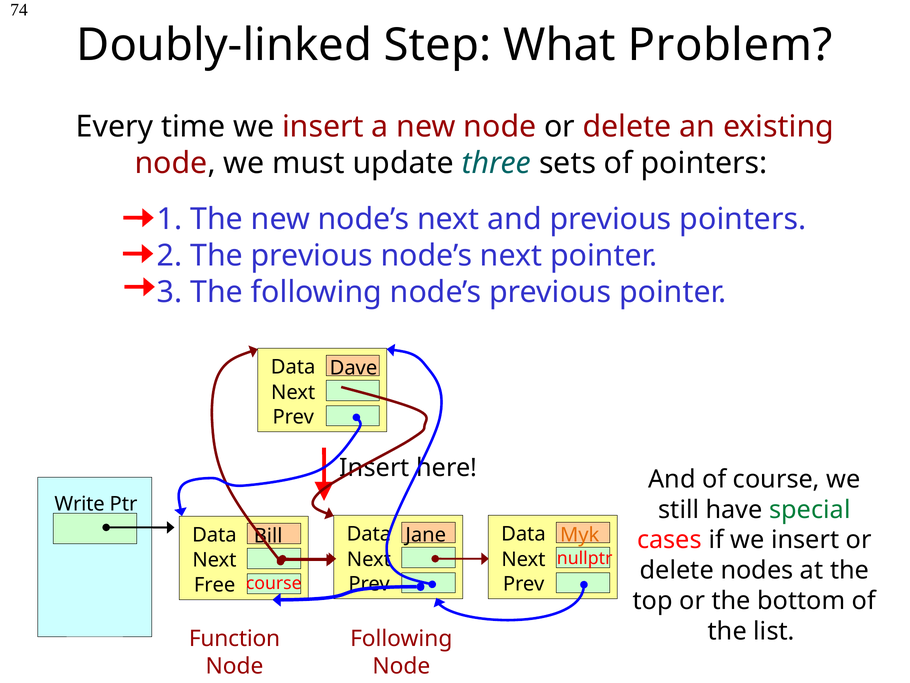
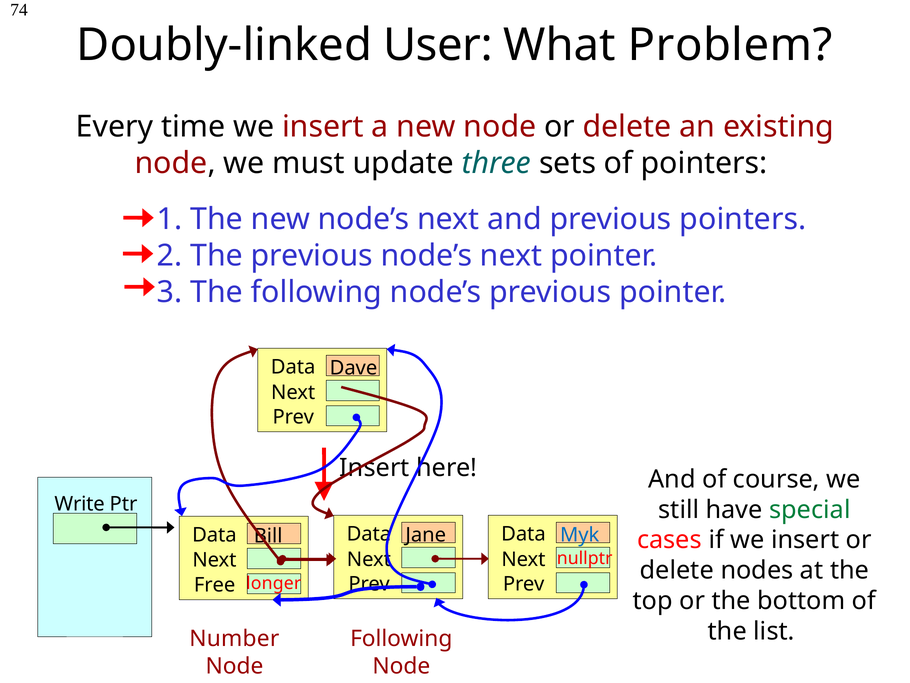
Step: Step -> User
Myk colour: orange -> blue
course at (274, 583): course -> longer
Function: Function -> Number
